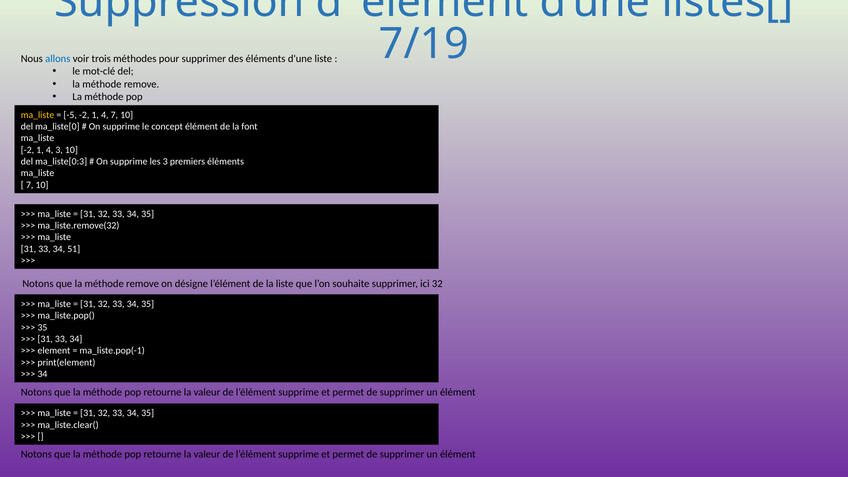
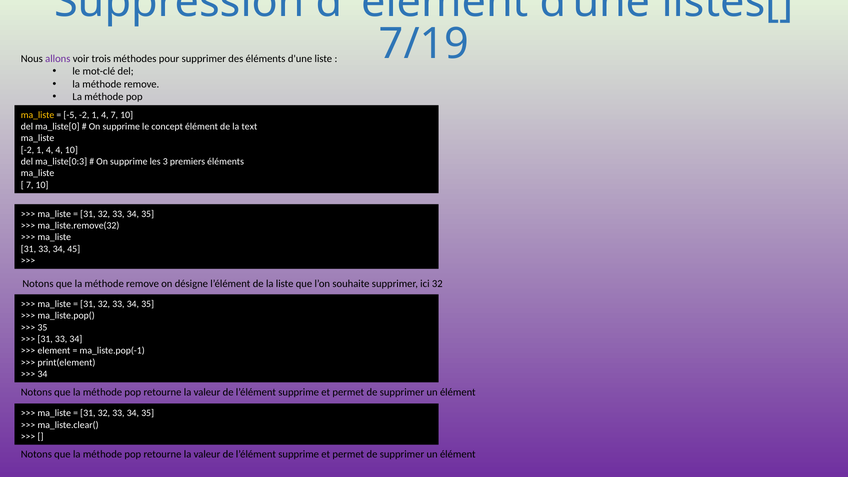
allons colour: blue -> purple
font: font -> text
4 3: 3 -> 4
51: 51 -> 45
